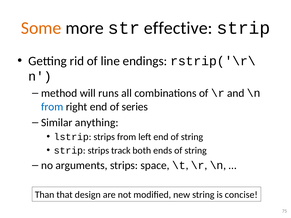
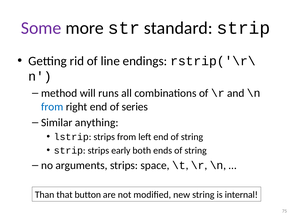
Some colour: orange -> purple
effective: effective -> standard
track: track -> early
design: design -> button
concise: concise -> internal
